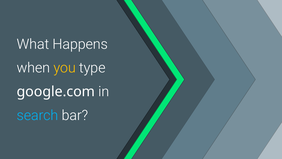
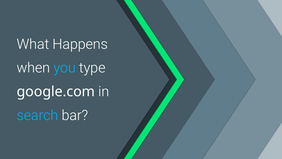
you colour: yellow -> light blue
